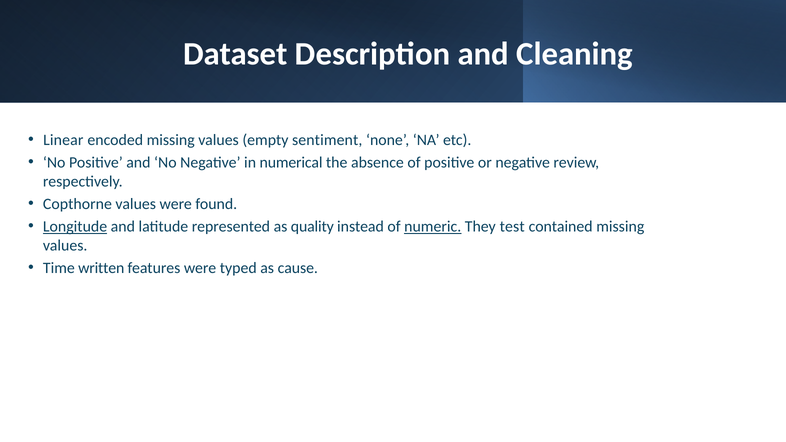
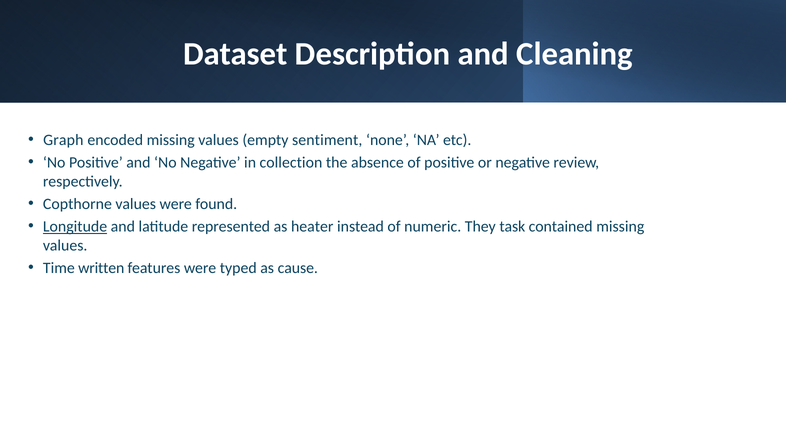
Linear: Linear -> Graph
numerical: numerical -> collection
quality: quality -> heater
numeric underline: present -> none
test: test -> task
